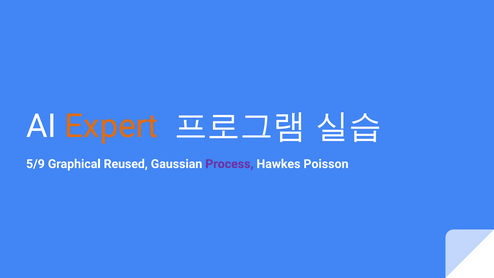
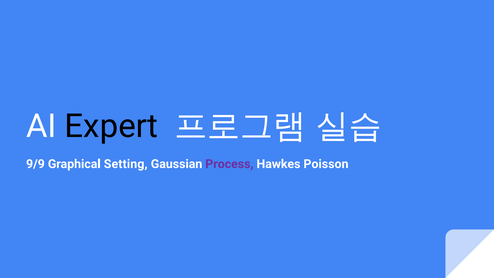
Expert colour: orange -> black
5/9: 5/9 -> 9/9
Reused: Reused -> Setting
